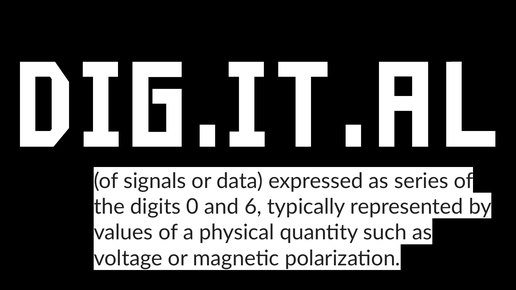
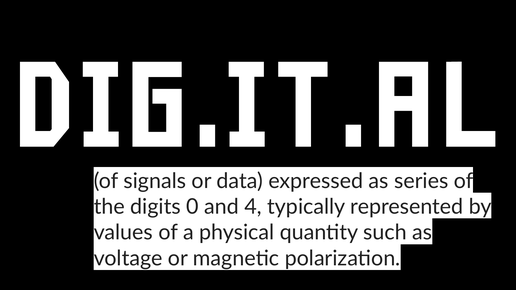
6: 6 -> 4
